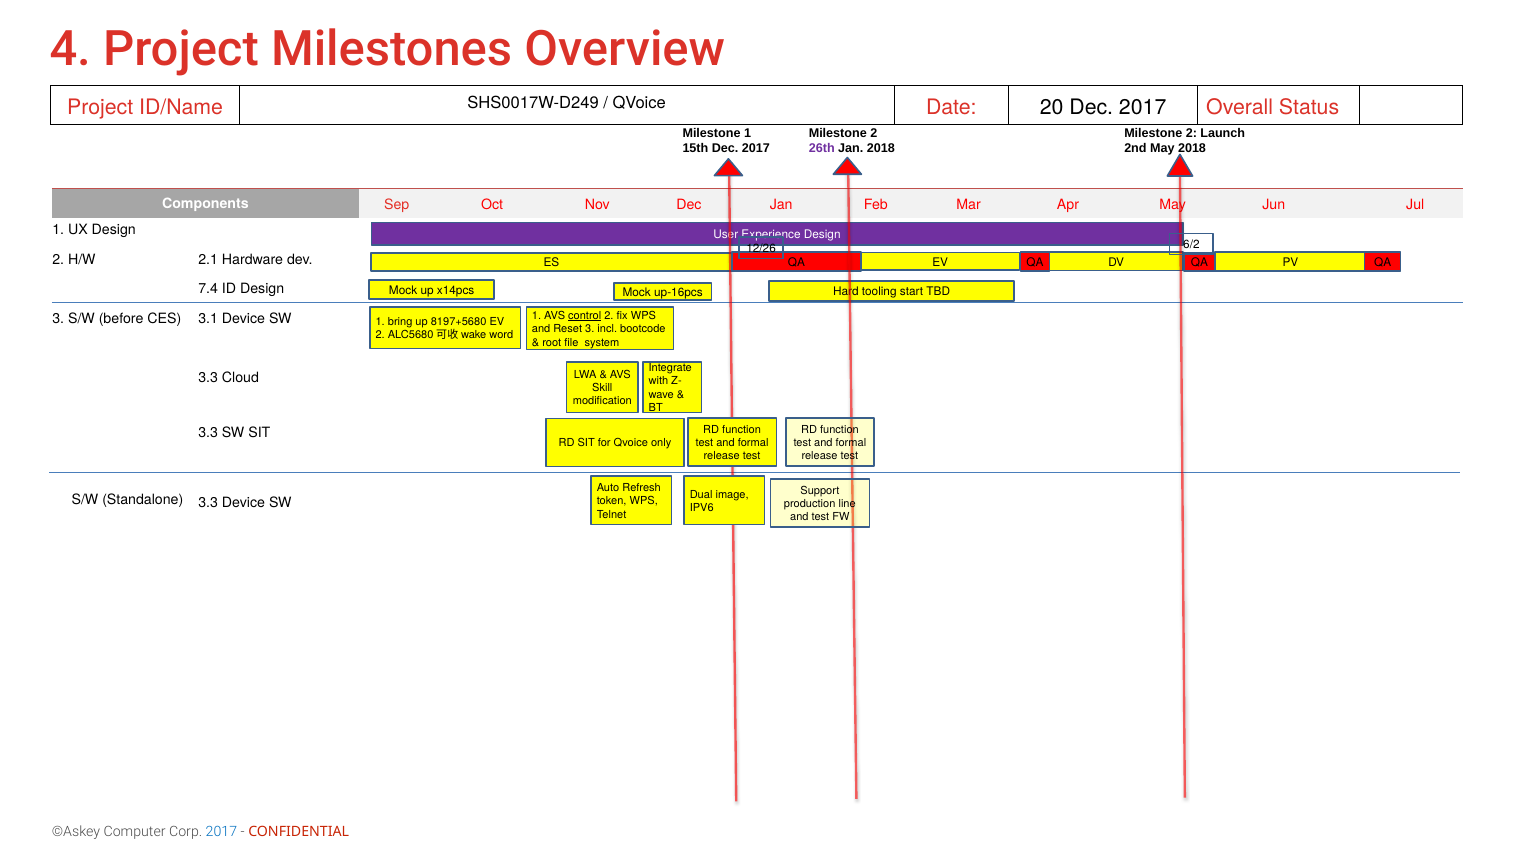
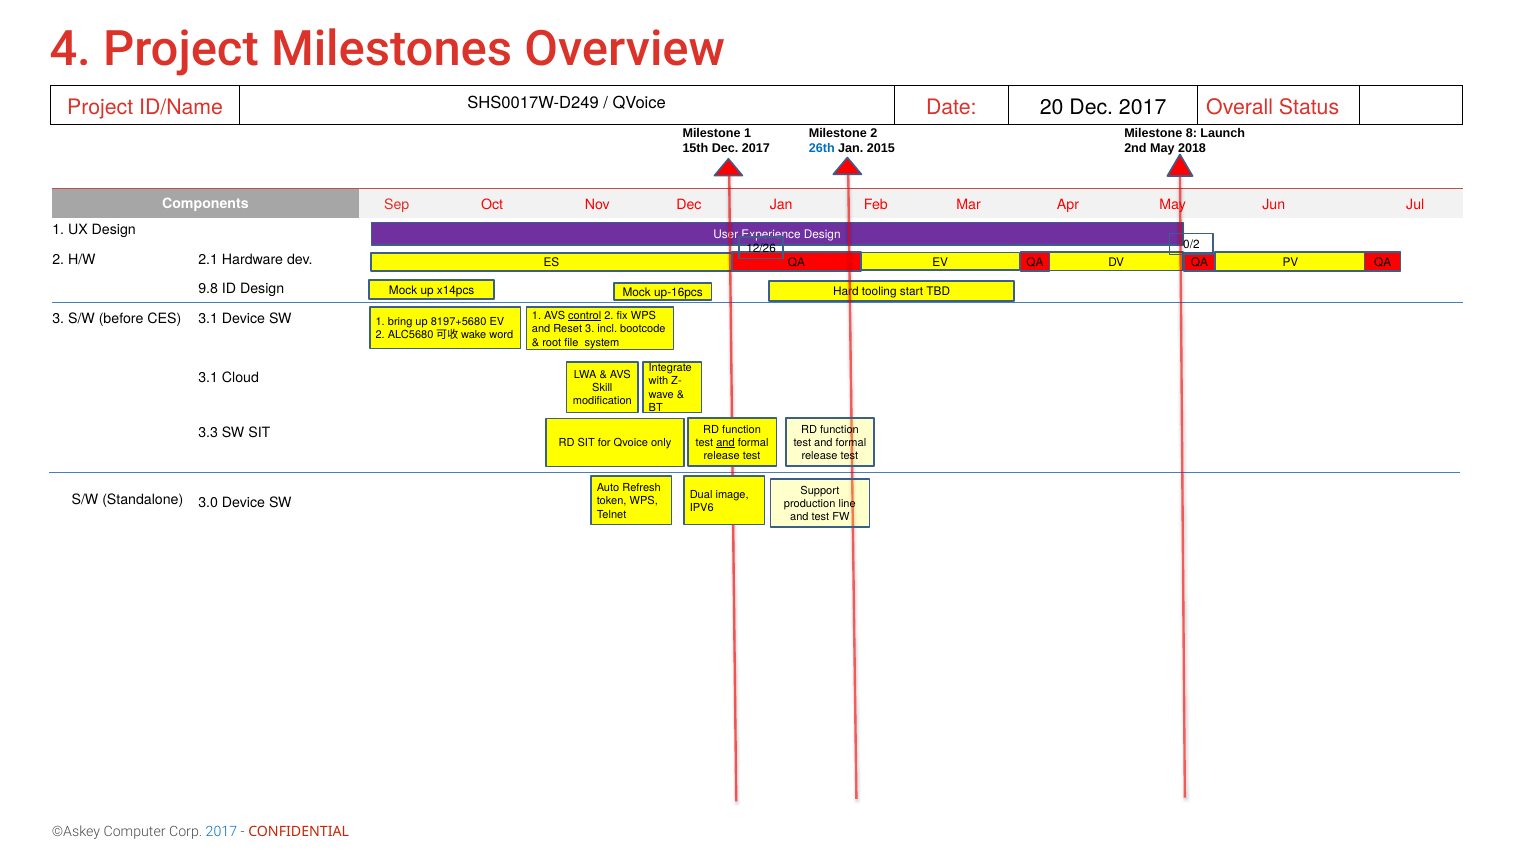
2 at (1191, 134): 2 -> 8
26th colour: purple -> blue
Jan 2018: 2018 -> 2015
6/2: 6/2 -> 0/2
7.4: 7.4 -> 9.8
3.3 at (208, 377): 3.3 -> 3.1
and at (726, 442) underline: none -> present
Standalone 3.3: 3.3 -> 3.0
